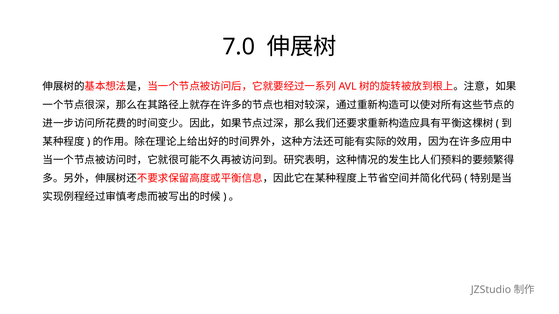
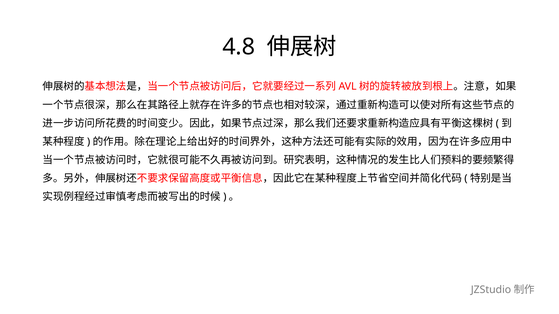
7.0: 7.0 -> 4.8
